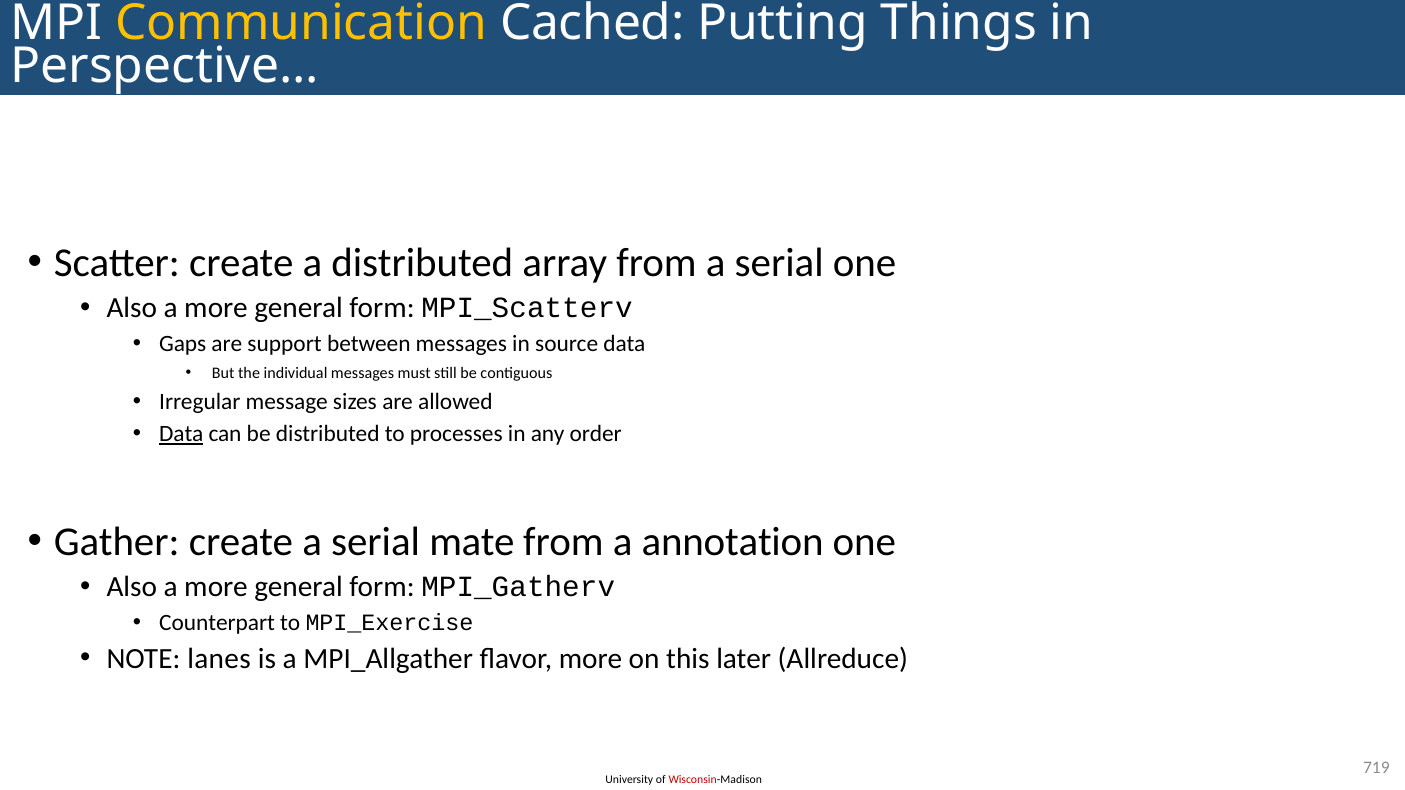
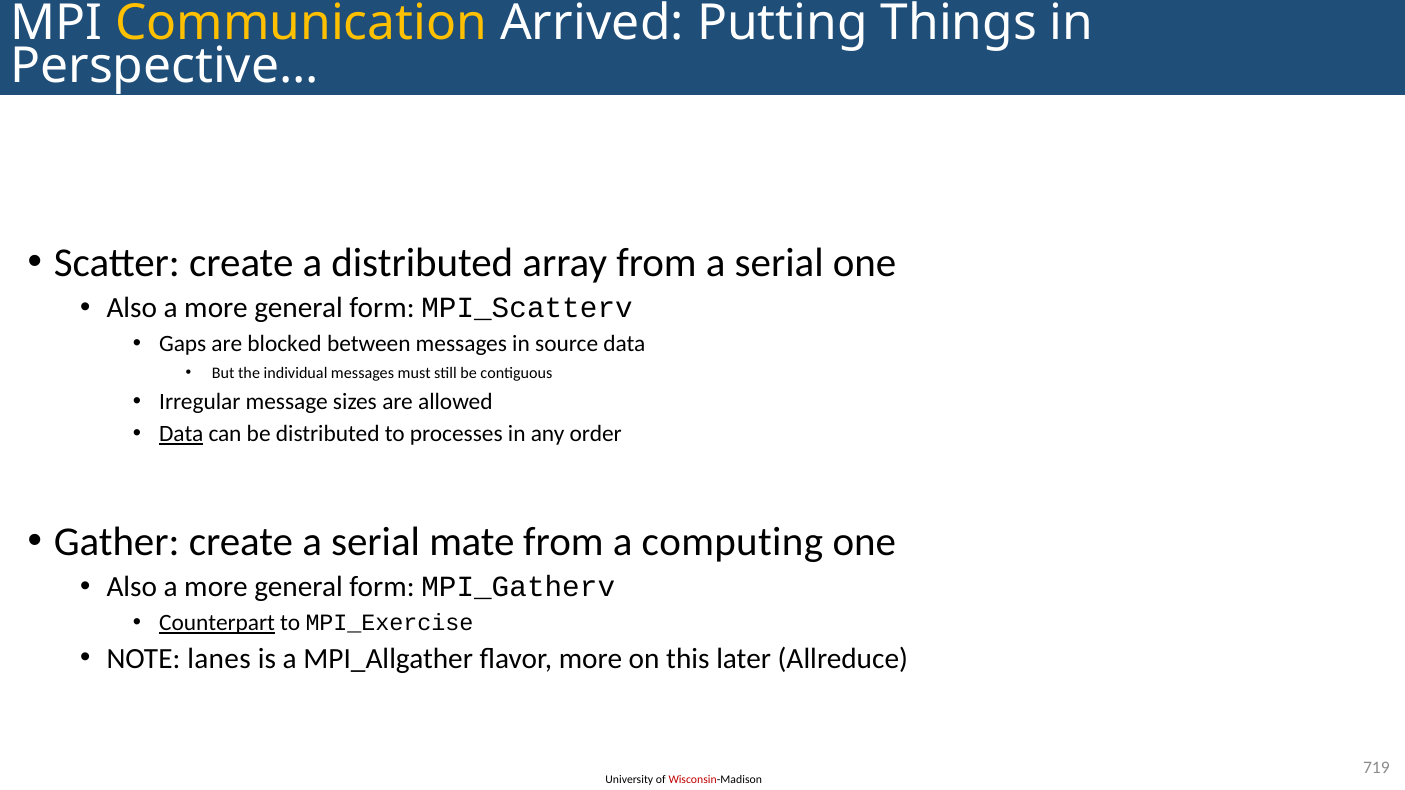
Cached: Cached -> Arrived
support: support -> blocked
annotation: annotation -> computing
Counterpart underline: none -> present
